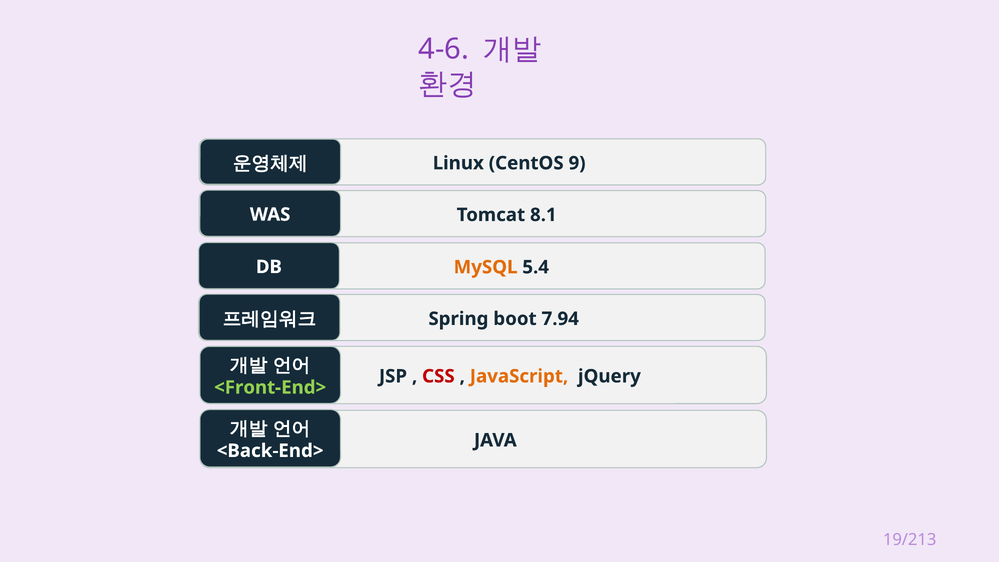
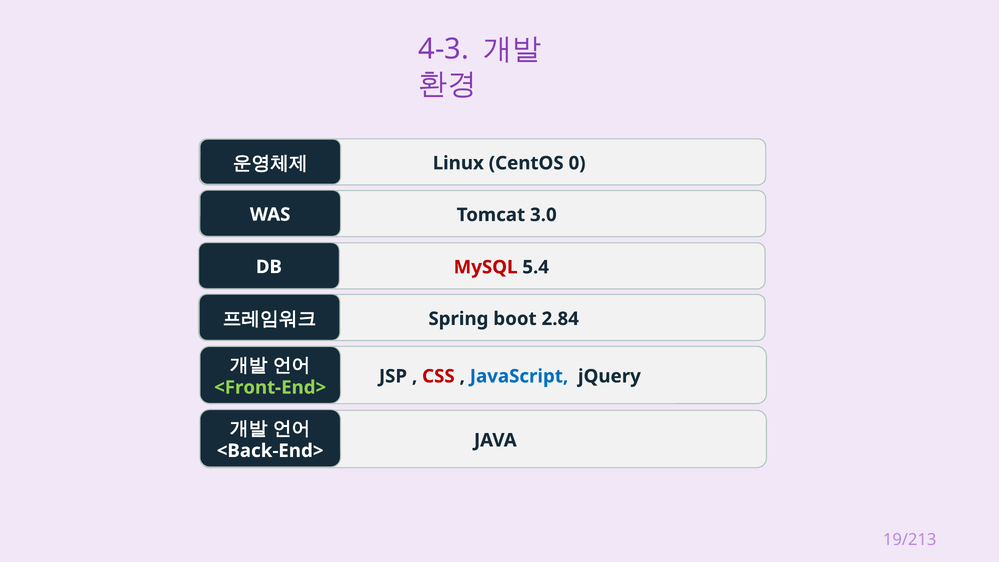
4-6: 4-6 -> 4-3
9: 9 -> 0
8.1: 8.1 -> 3.0
MySQL colour: orange -> red
7.94: 7.94 -> 2.84
JavaScript colour: orange -> blue
